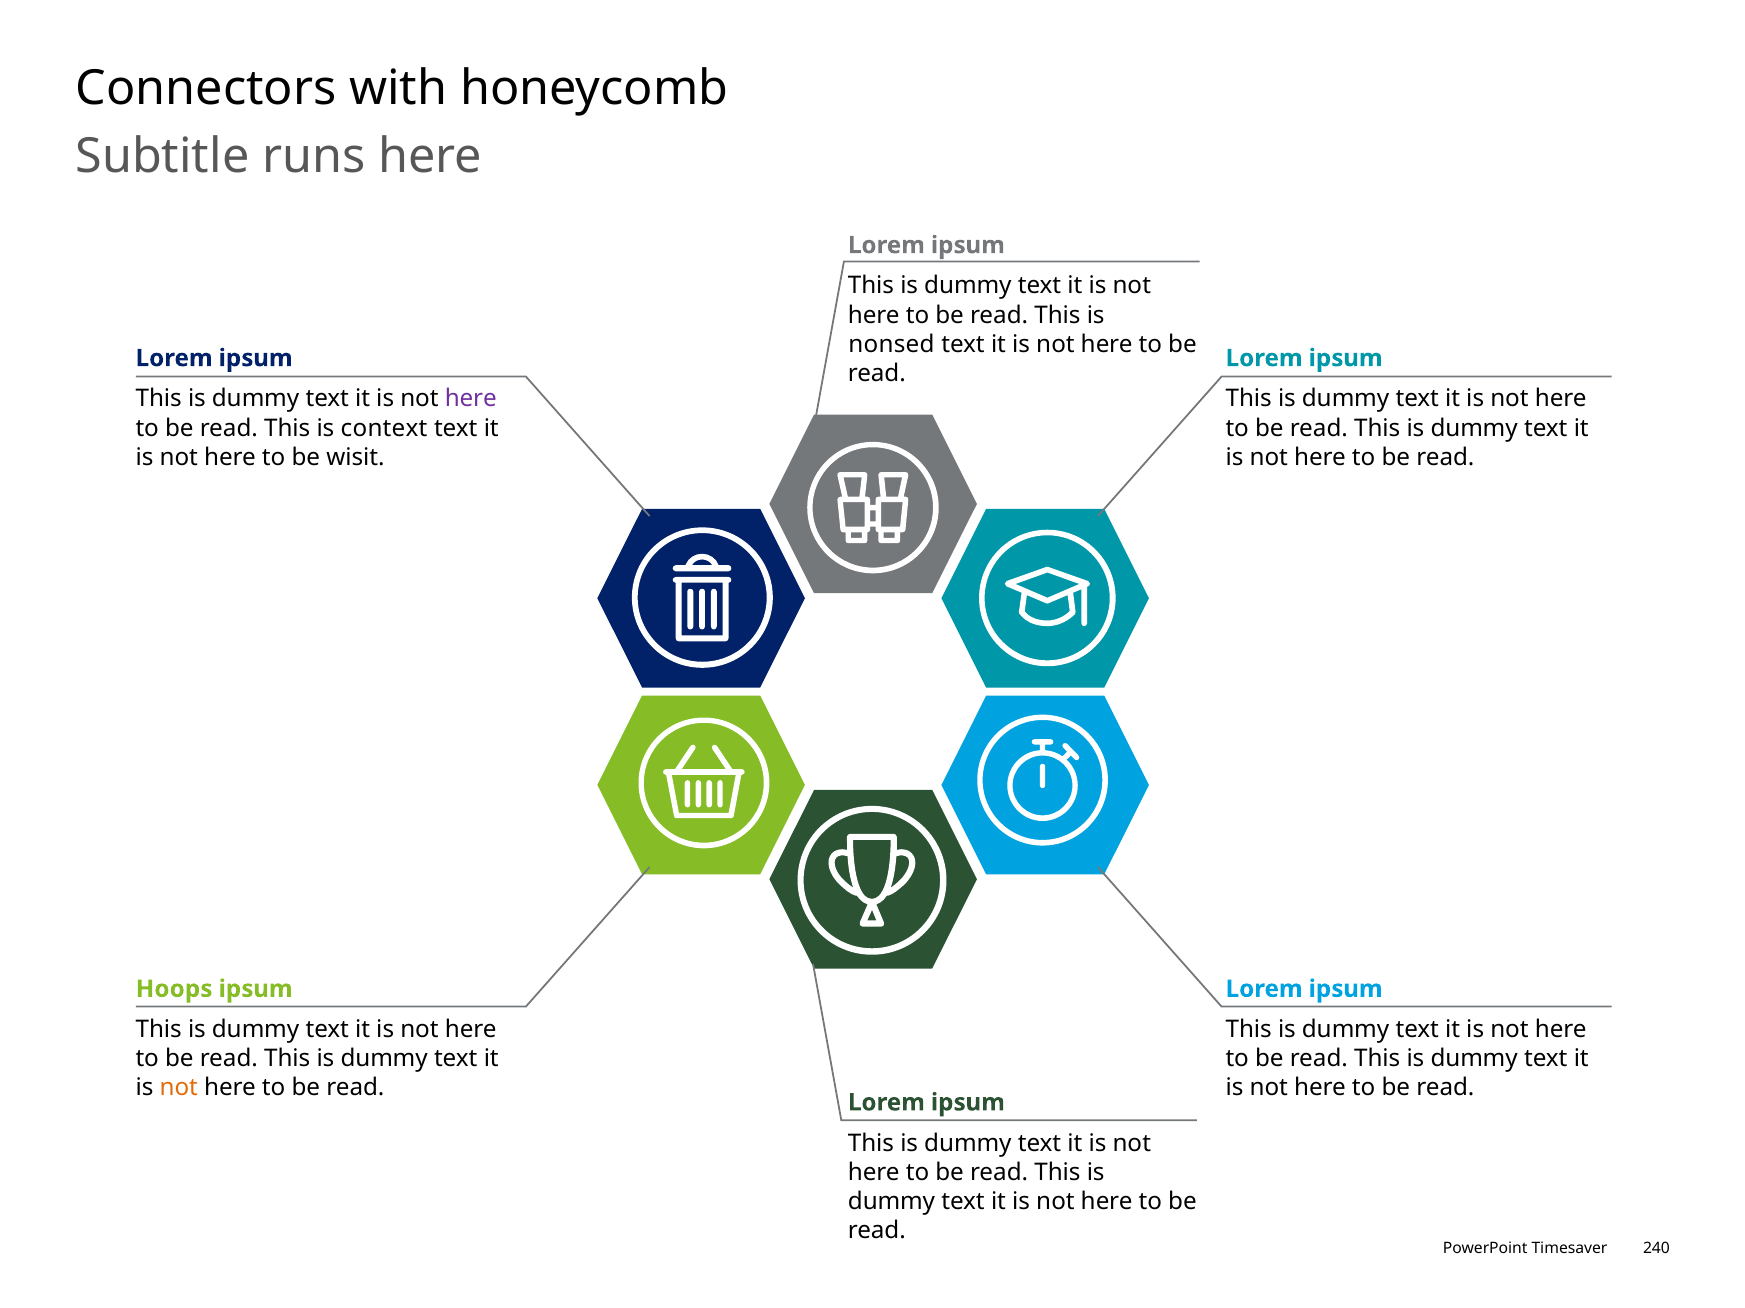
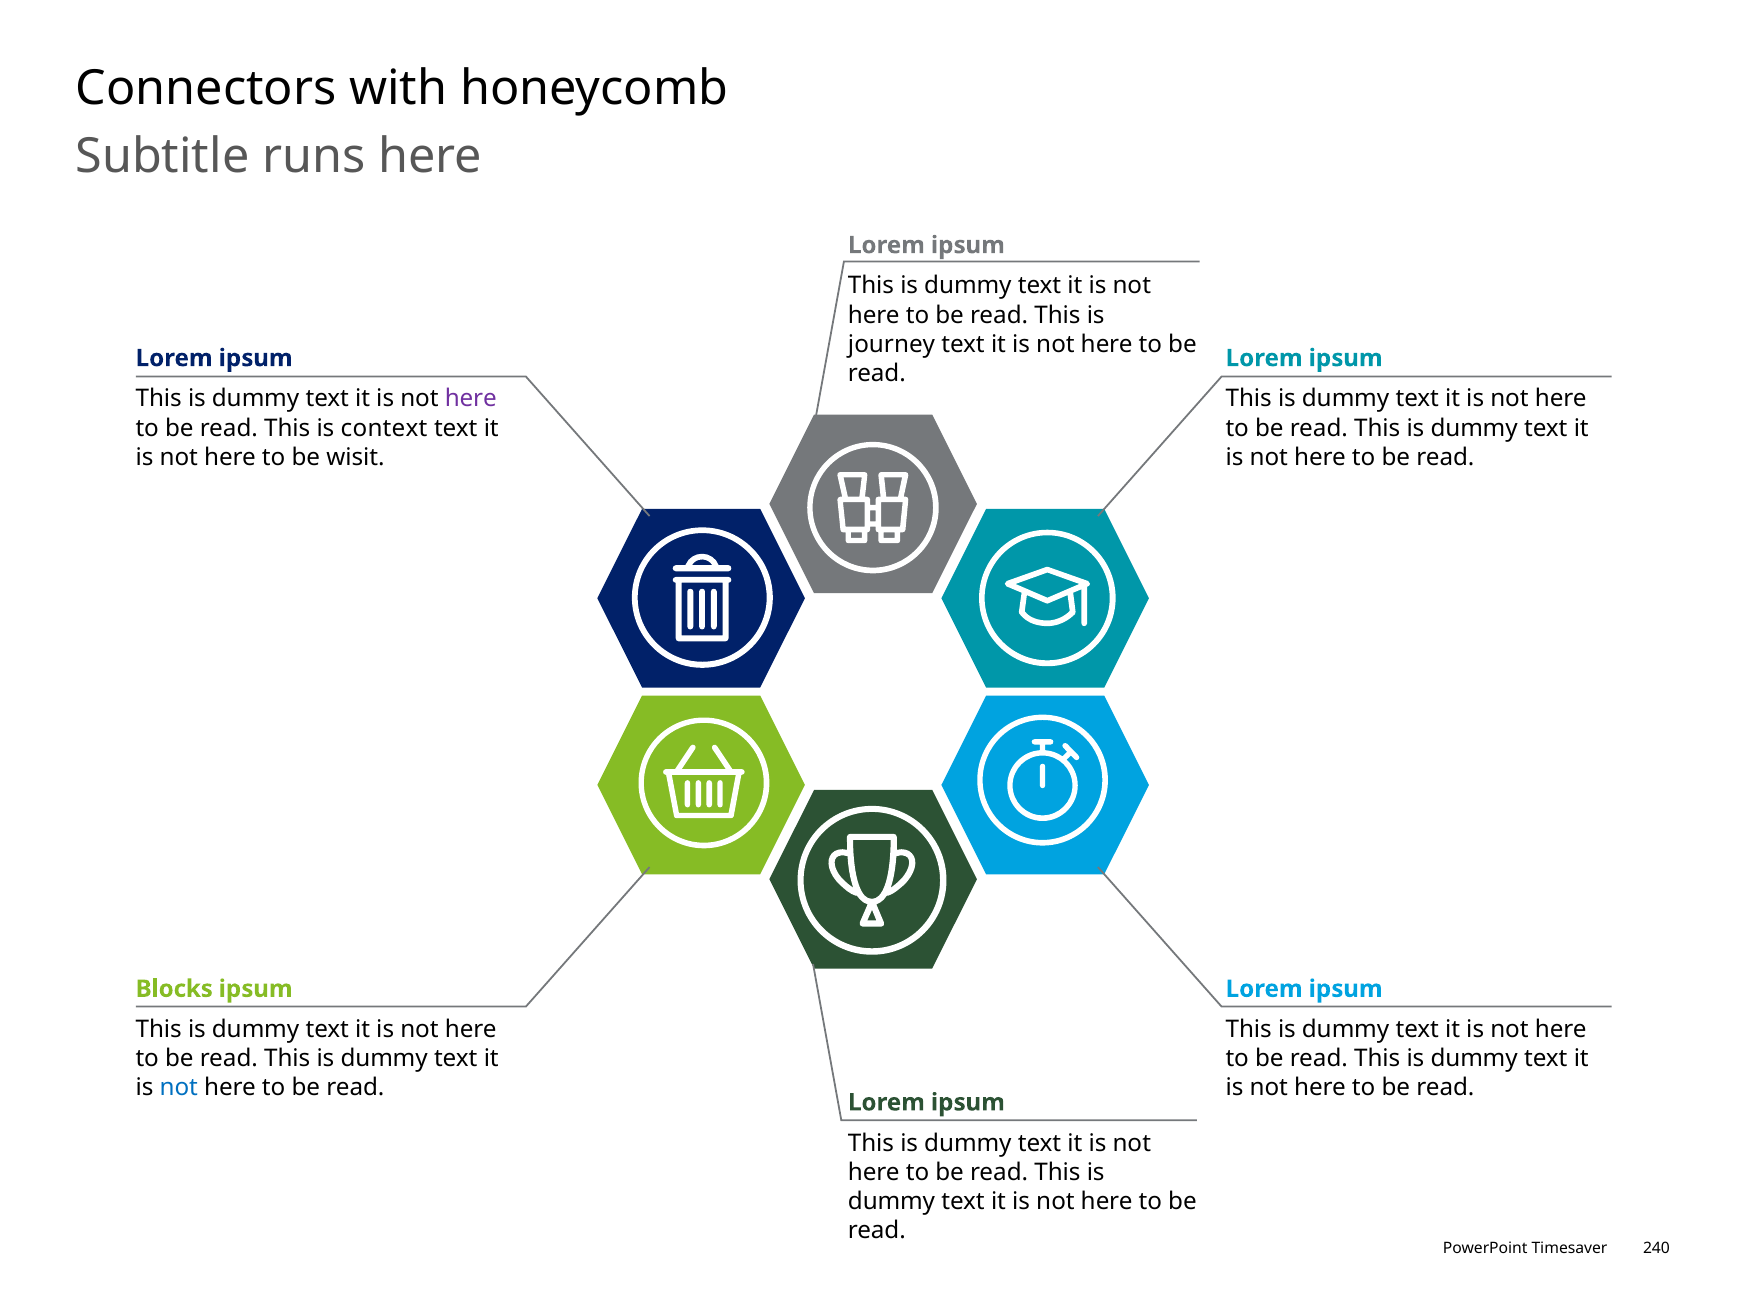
nonsed: nonsed -> journey
Hoops: Hoops -> Blocks
not at (179, 1088) colour: orange -> blue
